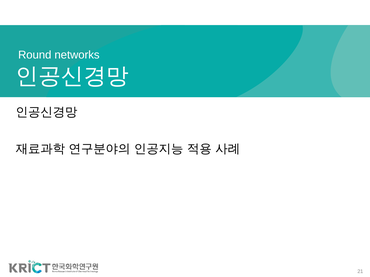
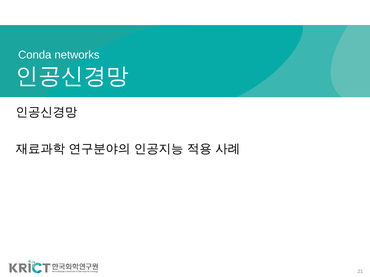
Round: Round -> Conda
